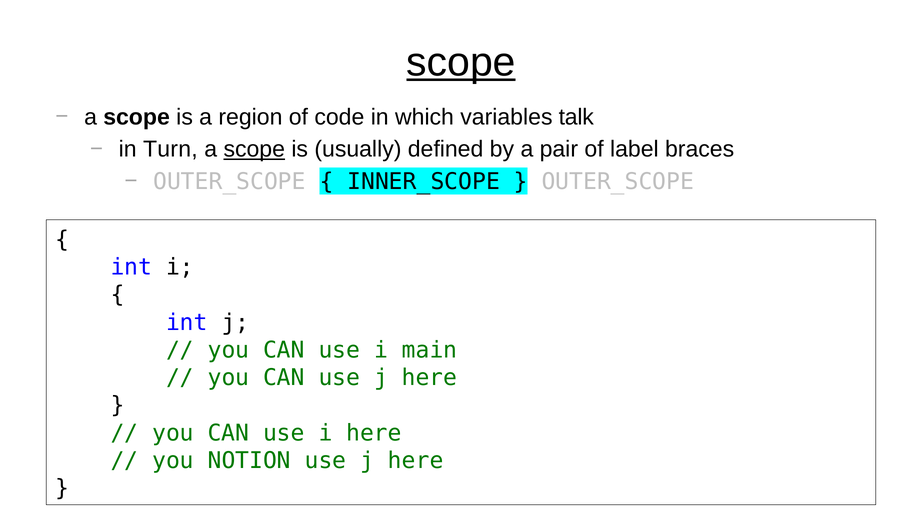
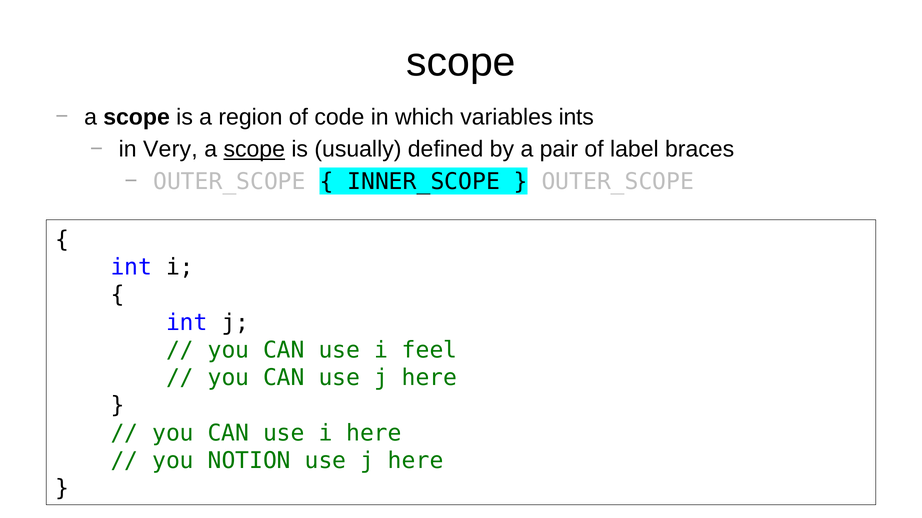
scope at (461, 62) underline: present -> none
talk: talk -> ints
Turn: Turn -> Very
main: main -> feel
